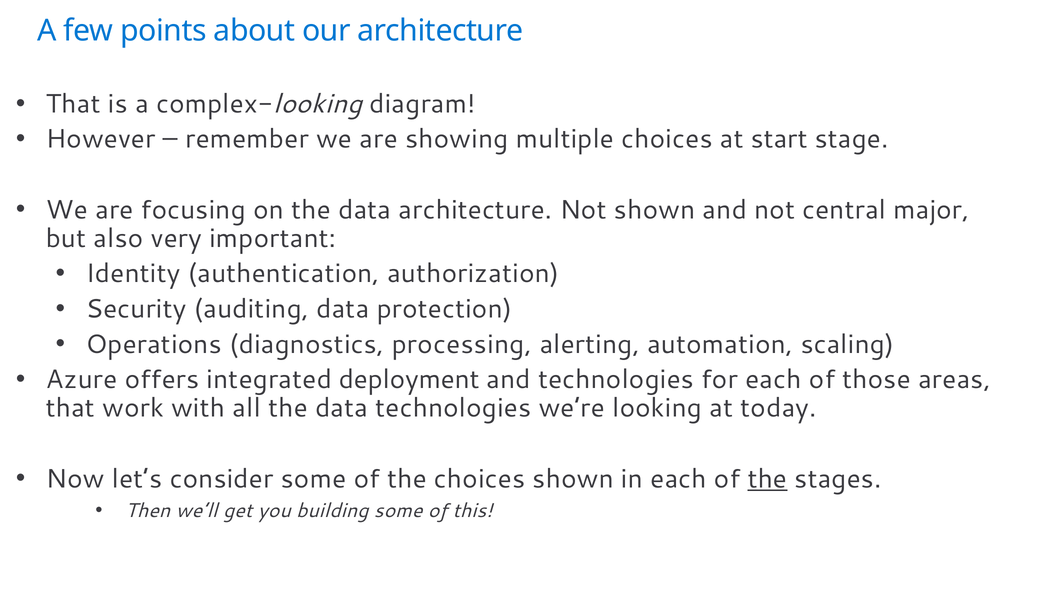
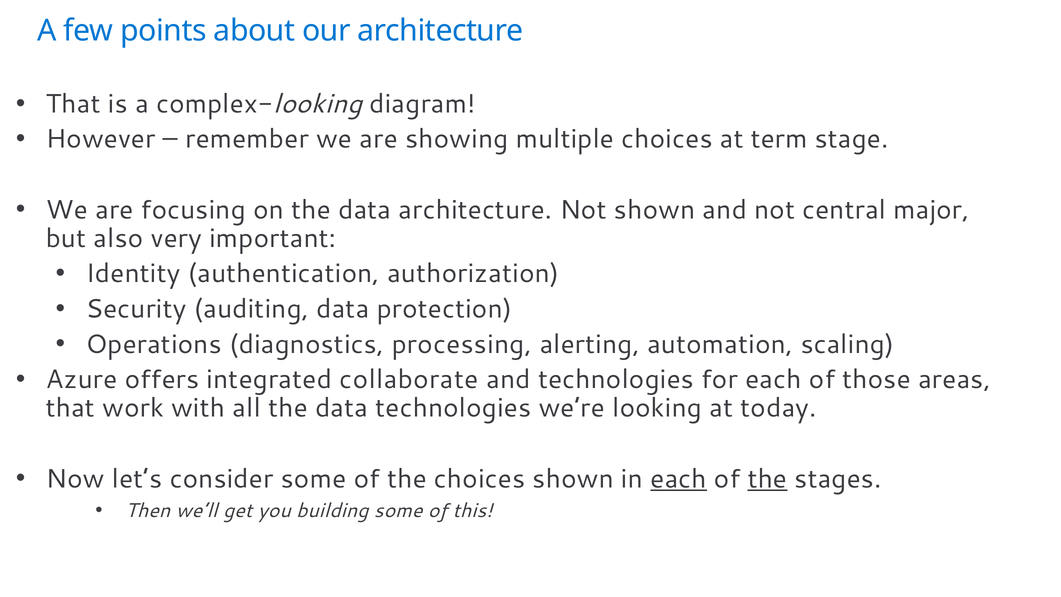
start: start -> term
deployment: deployment -> collaborate
each at (679, 479) underline: none -> present
